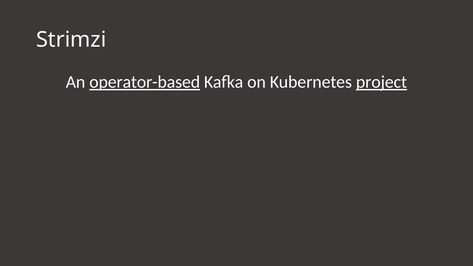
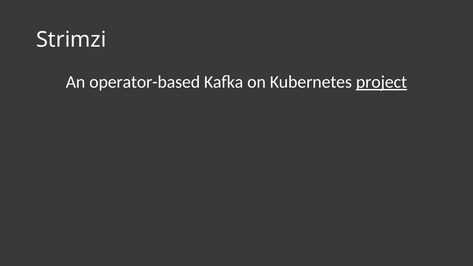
operator-based underline: present -> none
